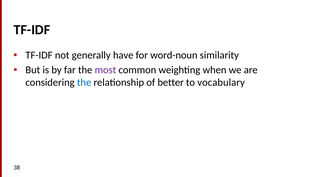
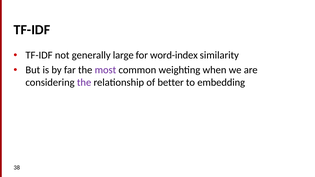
have: have -> large
word-noun: word-noun -> word-index
the at (84, 83) colour: blue -> purple
vocabulary: vocabulary -> embedding
